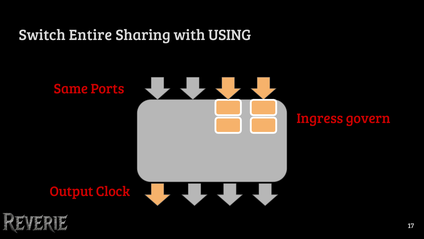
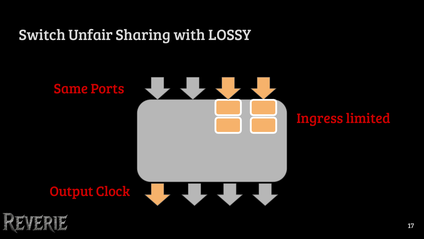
Entire: Entire -> Unfair
USING: USING -> LOSSY
govern: govern -> limited
